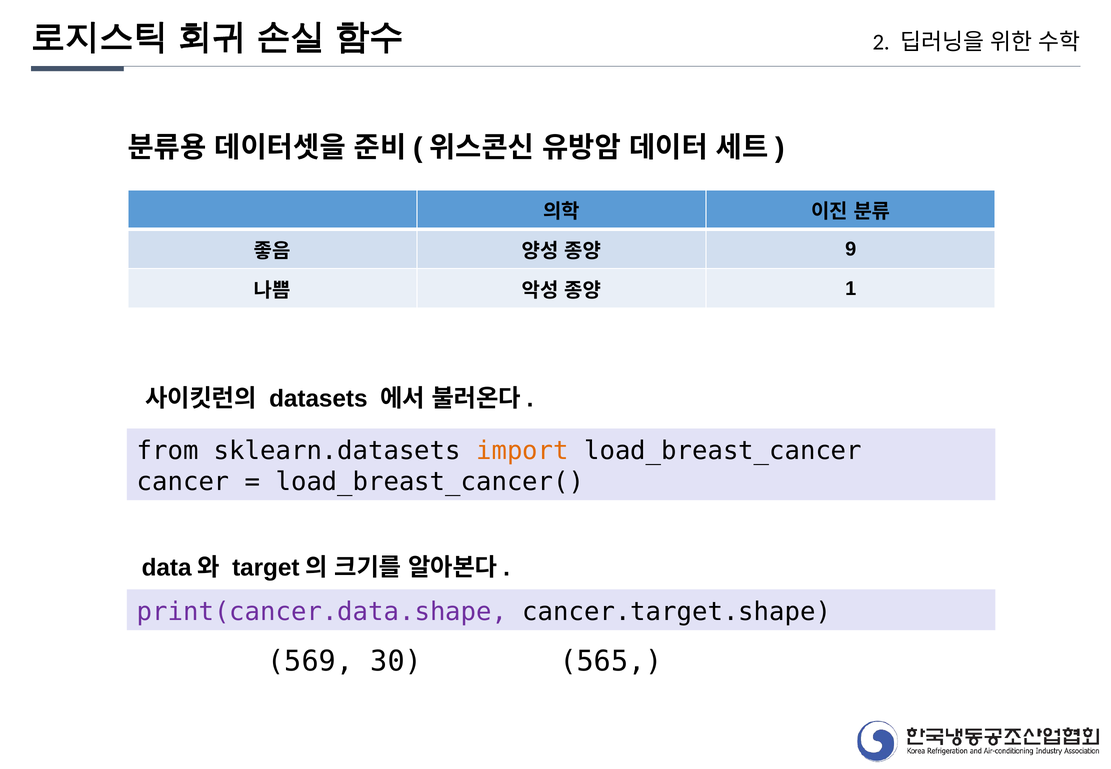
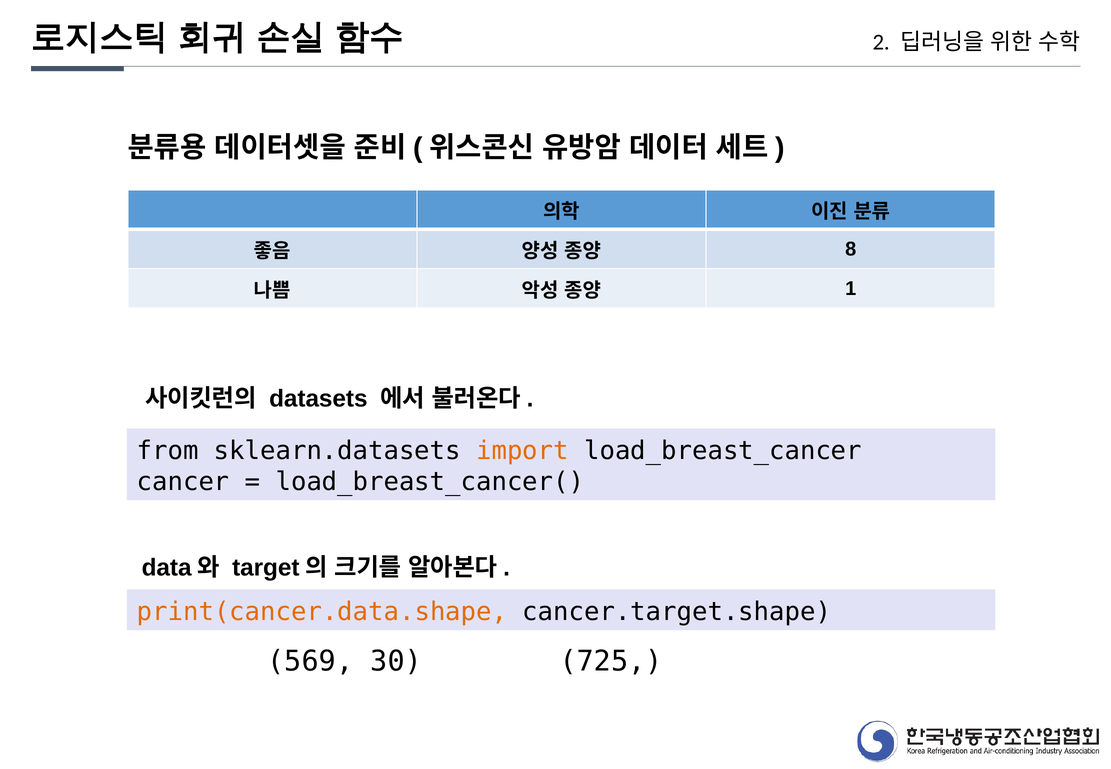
9: 9 -> 8
print(cancer.data.shape colour: purple -> orange
565: 565 -> 725
